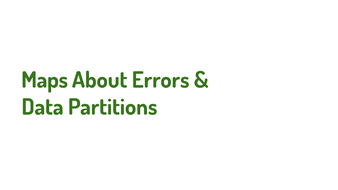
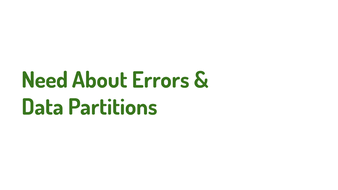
Maps: Maps -> Need
